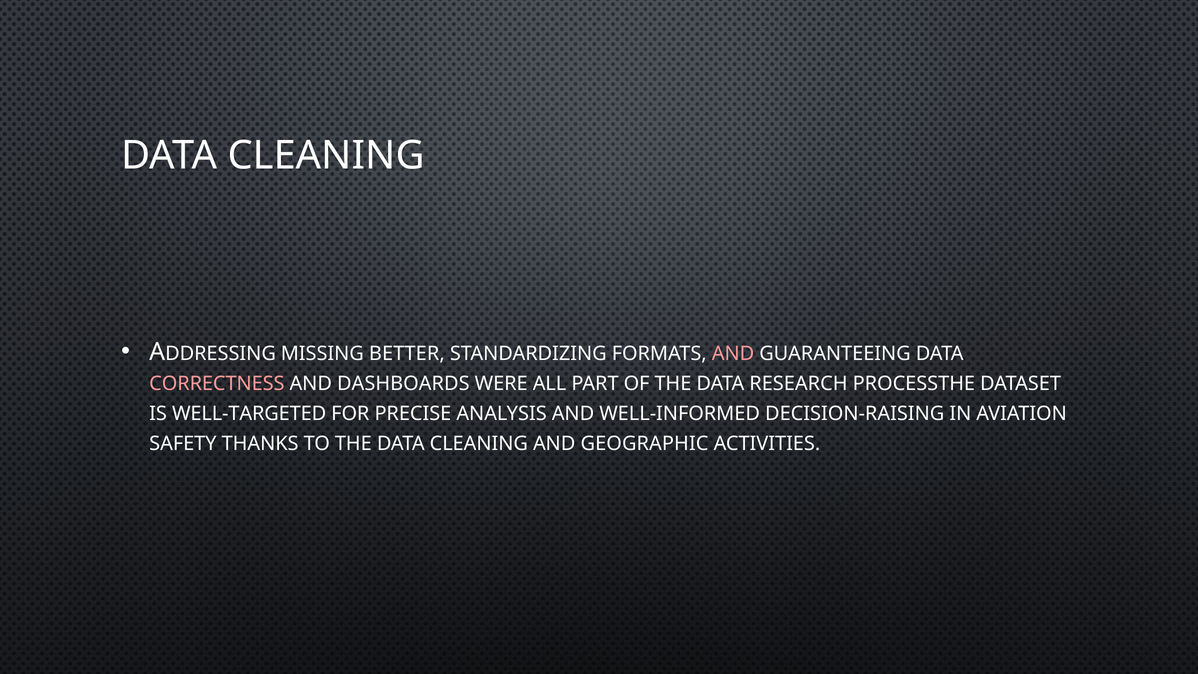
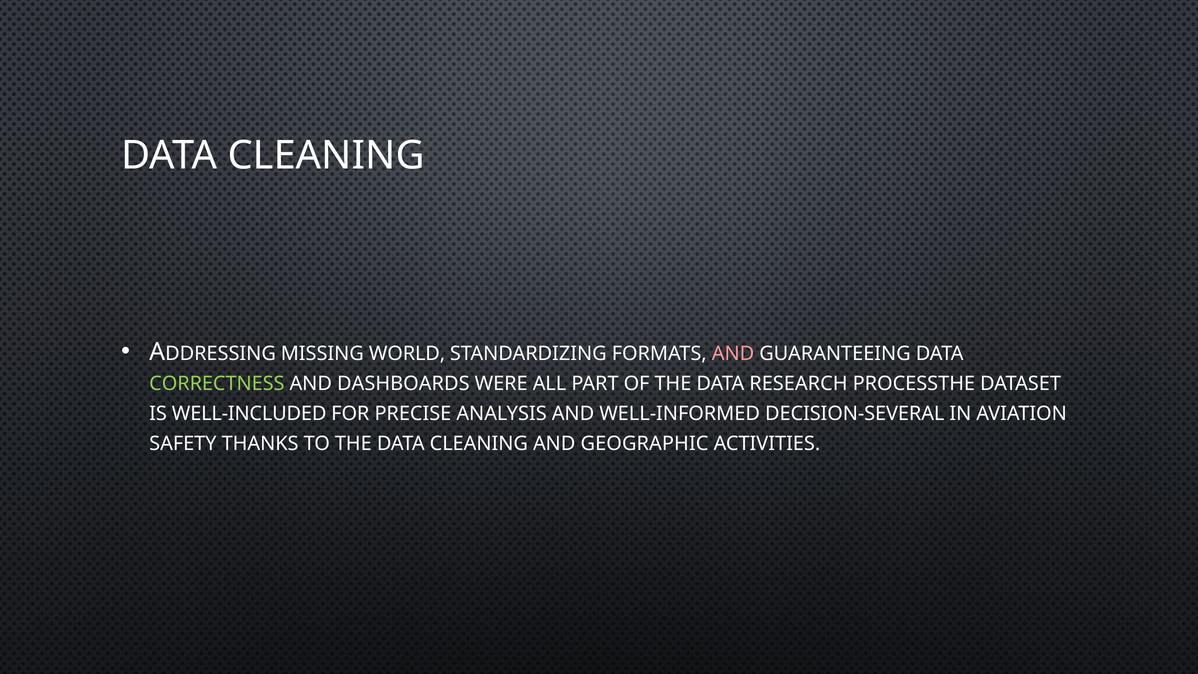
BETTER: BETTER -> WORLD
CORRECTNESS colour: pink -> light green
WELL-TARGETED: WELL-TARGETED -> WELL-INCLUDED
DECISION-RAISING: DECISION-RAISING -> DECISION-SEVERAL
